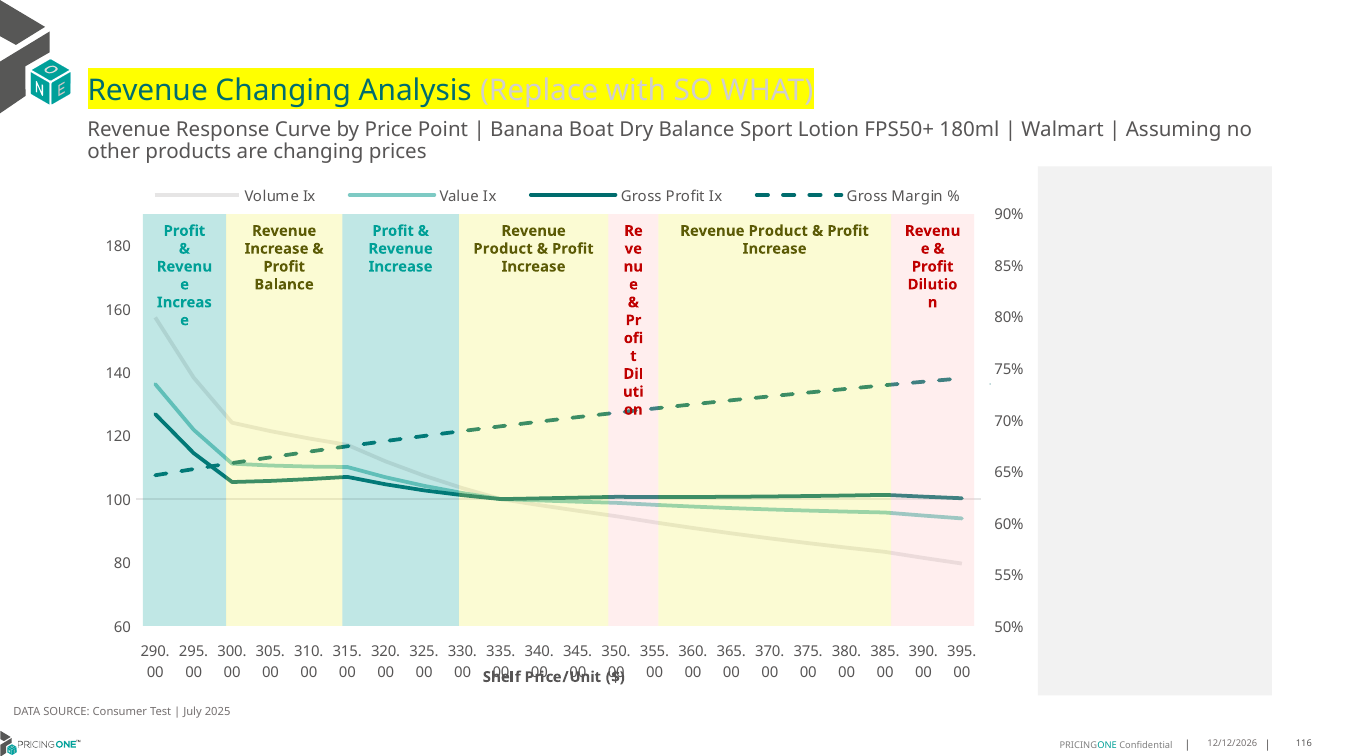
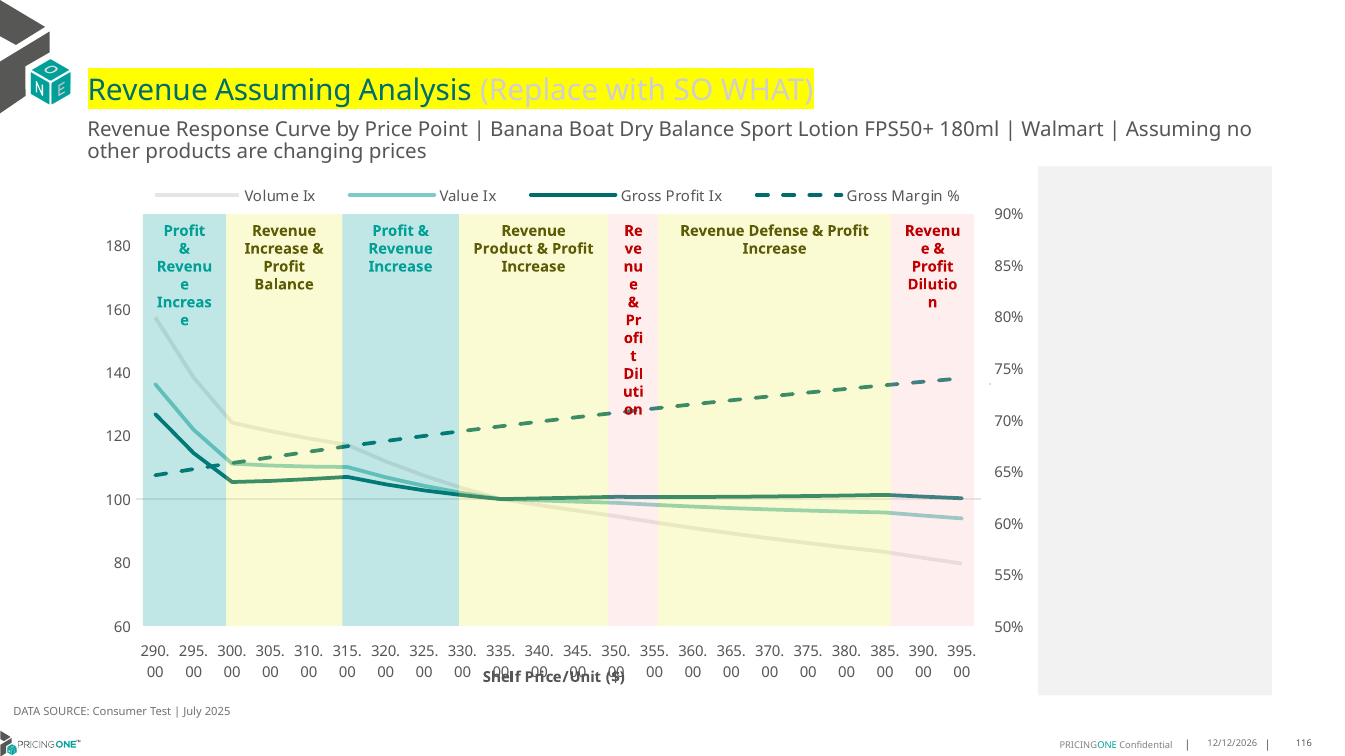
Revenue Changing: Changing -> Assuming
Product at (778, 231): Product -> Defense
